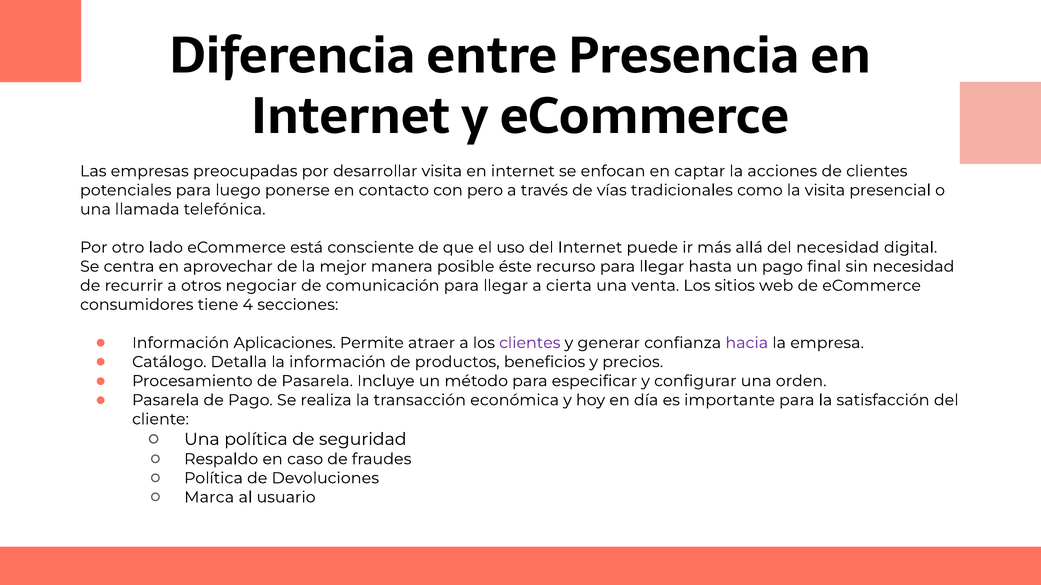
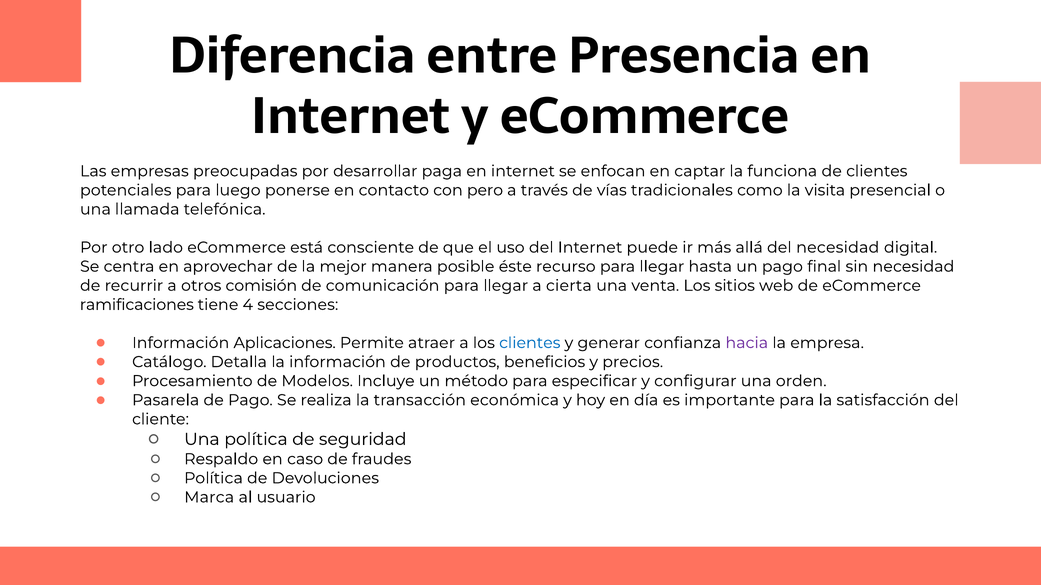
desarrollar visita: visita -> paga
acciones: acciones -> funciona
negociar: negociar -> comisión
consumidores: consumidores -> ramificaciones
clientes at (530, 343) colour: purple -> blue
de Pasarela: Pasarela -> Modelos
